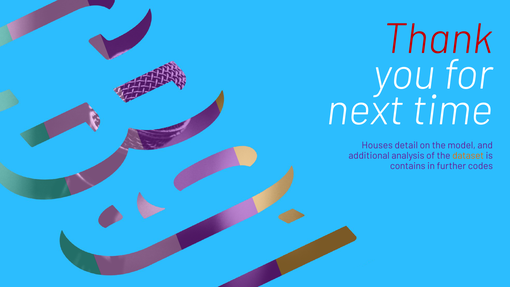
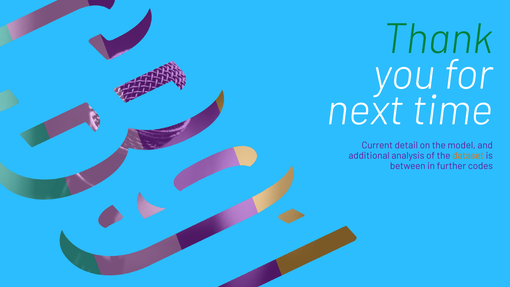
Thank colour: red -> green
Houses: Houses -> Current
contains: contains -> between
